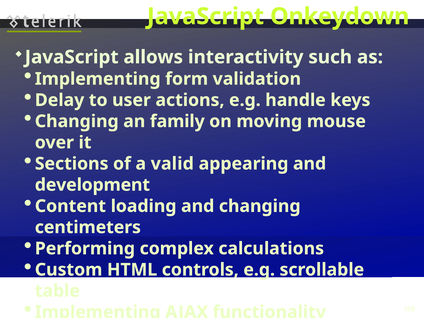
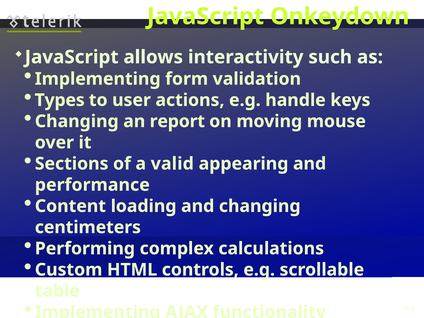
Delay: Delay -> Types
family: family -> report
development: development -> performance
